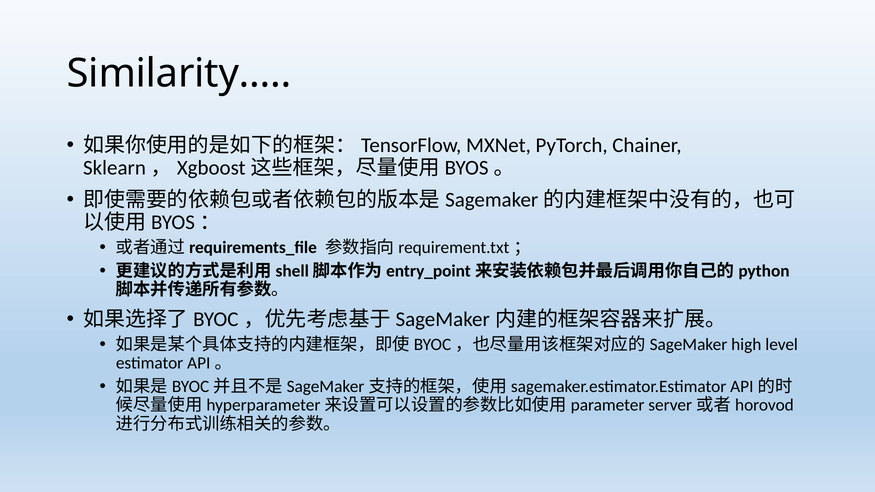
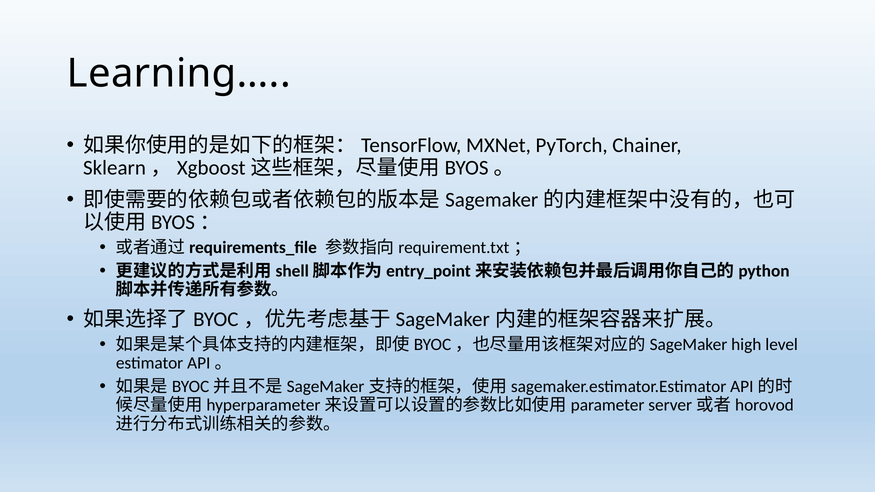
Similarity…: Similarity… -> Learning…
